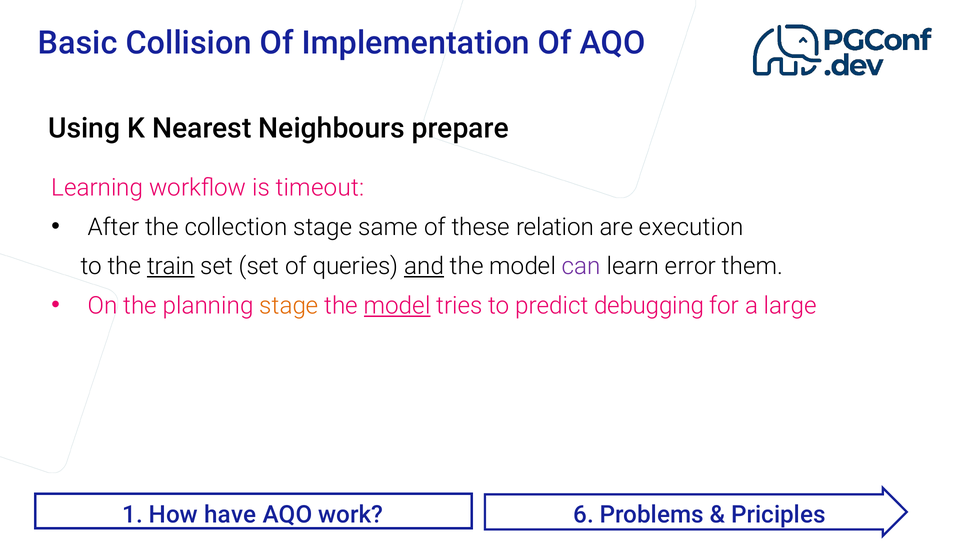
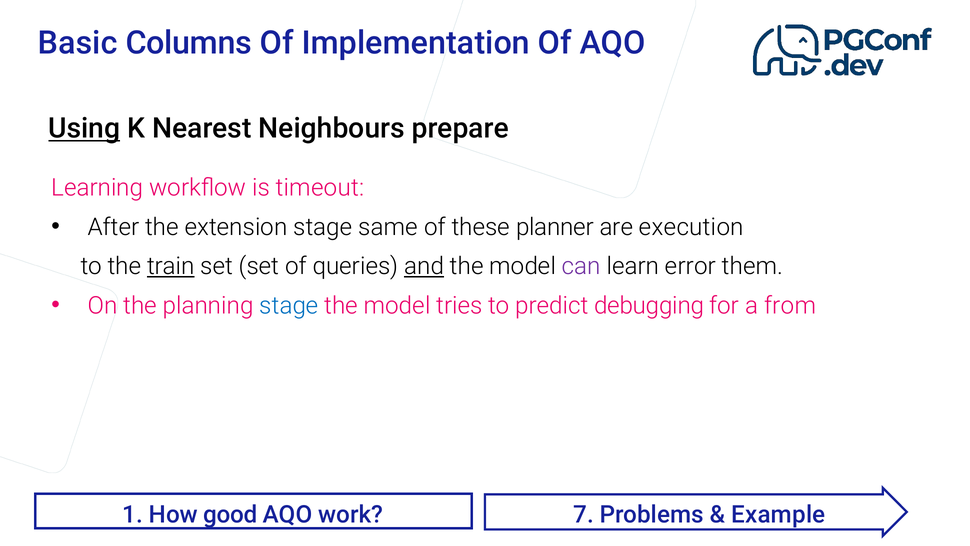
Collision: Collision -> Columns
Using underline: none -> present
collection: collection -> extension
relation: relation -> planner
stage at (289, 305) colour: orange -> blue
model at (397, 305) underline: present -> none
large: large -> from
have: have -> good
6: 6 -> 7
Priciples: Priciples -> Example
